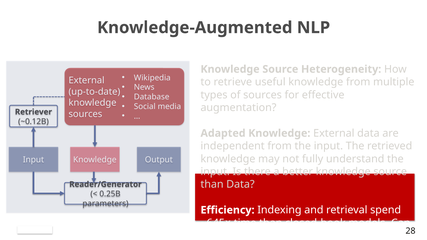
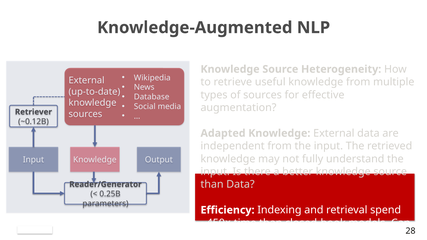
~645×: ~645× -> ~450×
